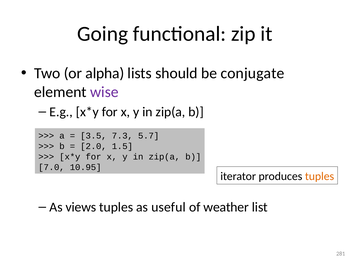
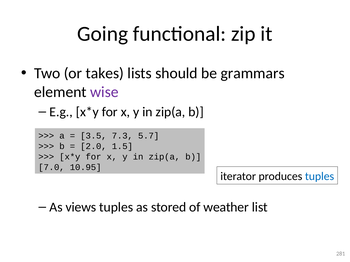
alpha: alpha -> takes
conjugate: conjugate -> grammars
tuples at (320, 177) colour: orange -> blue
useful: useful -> stored
